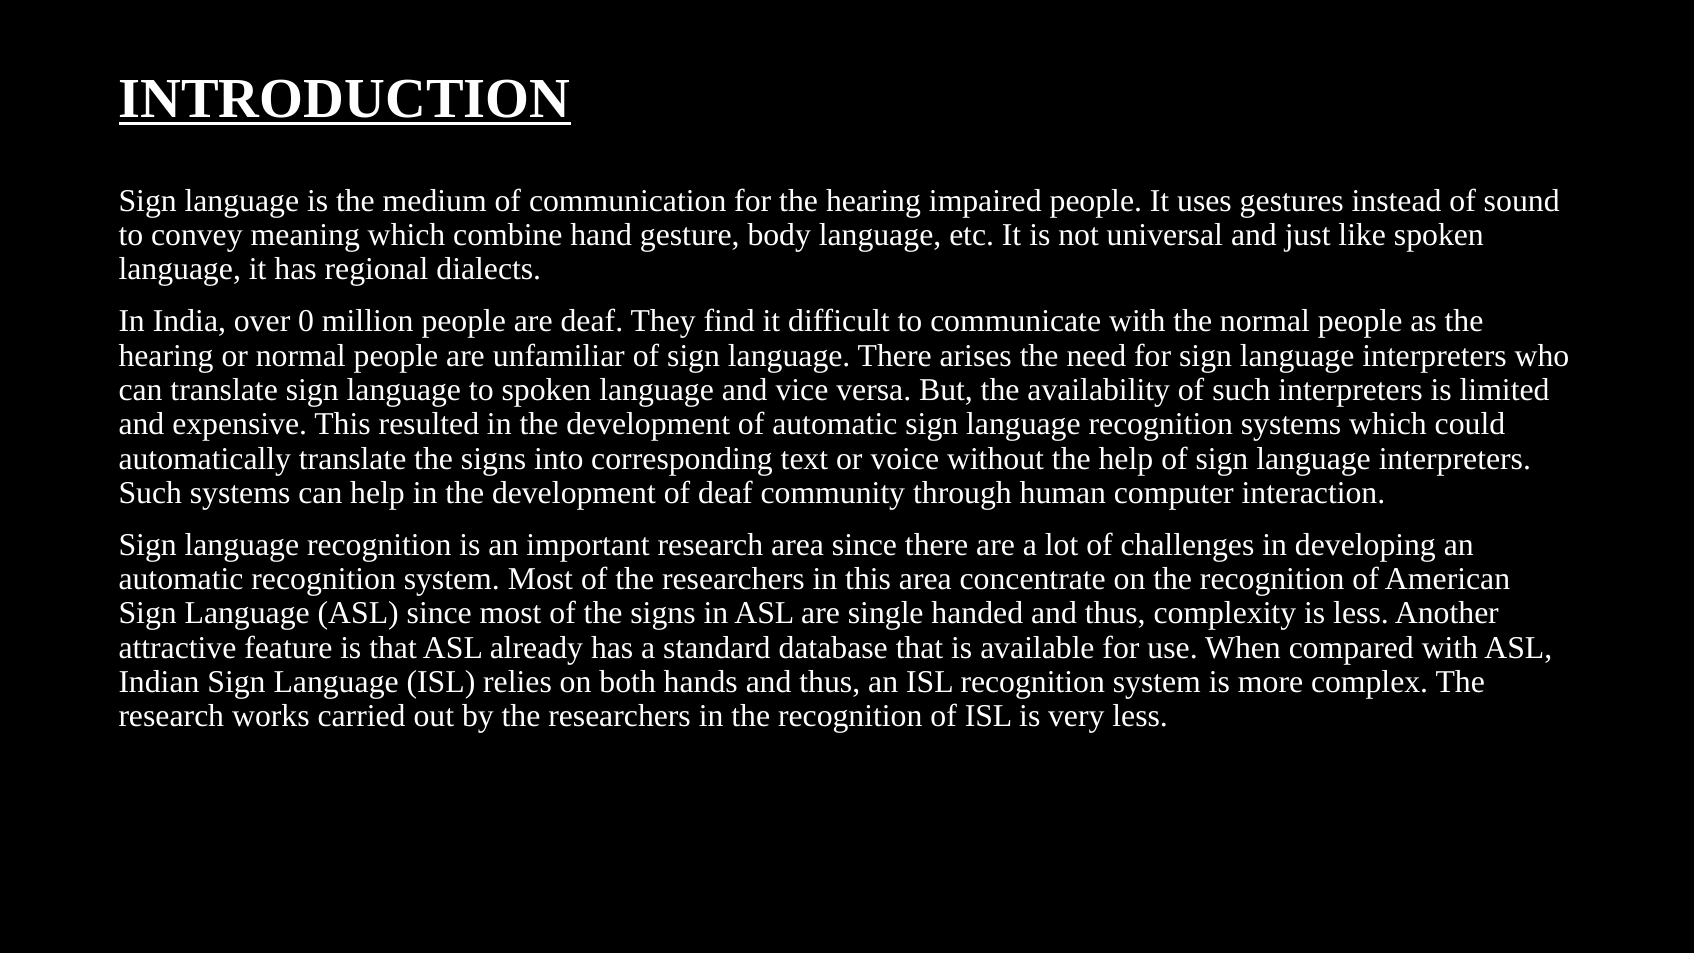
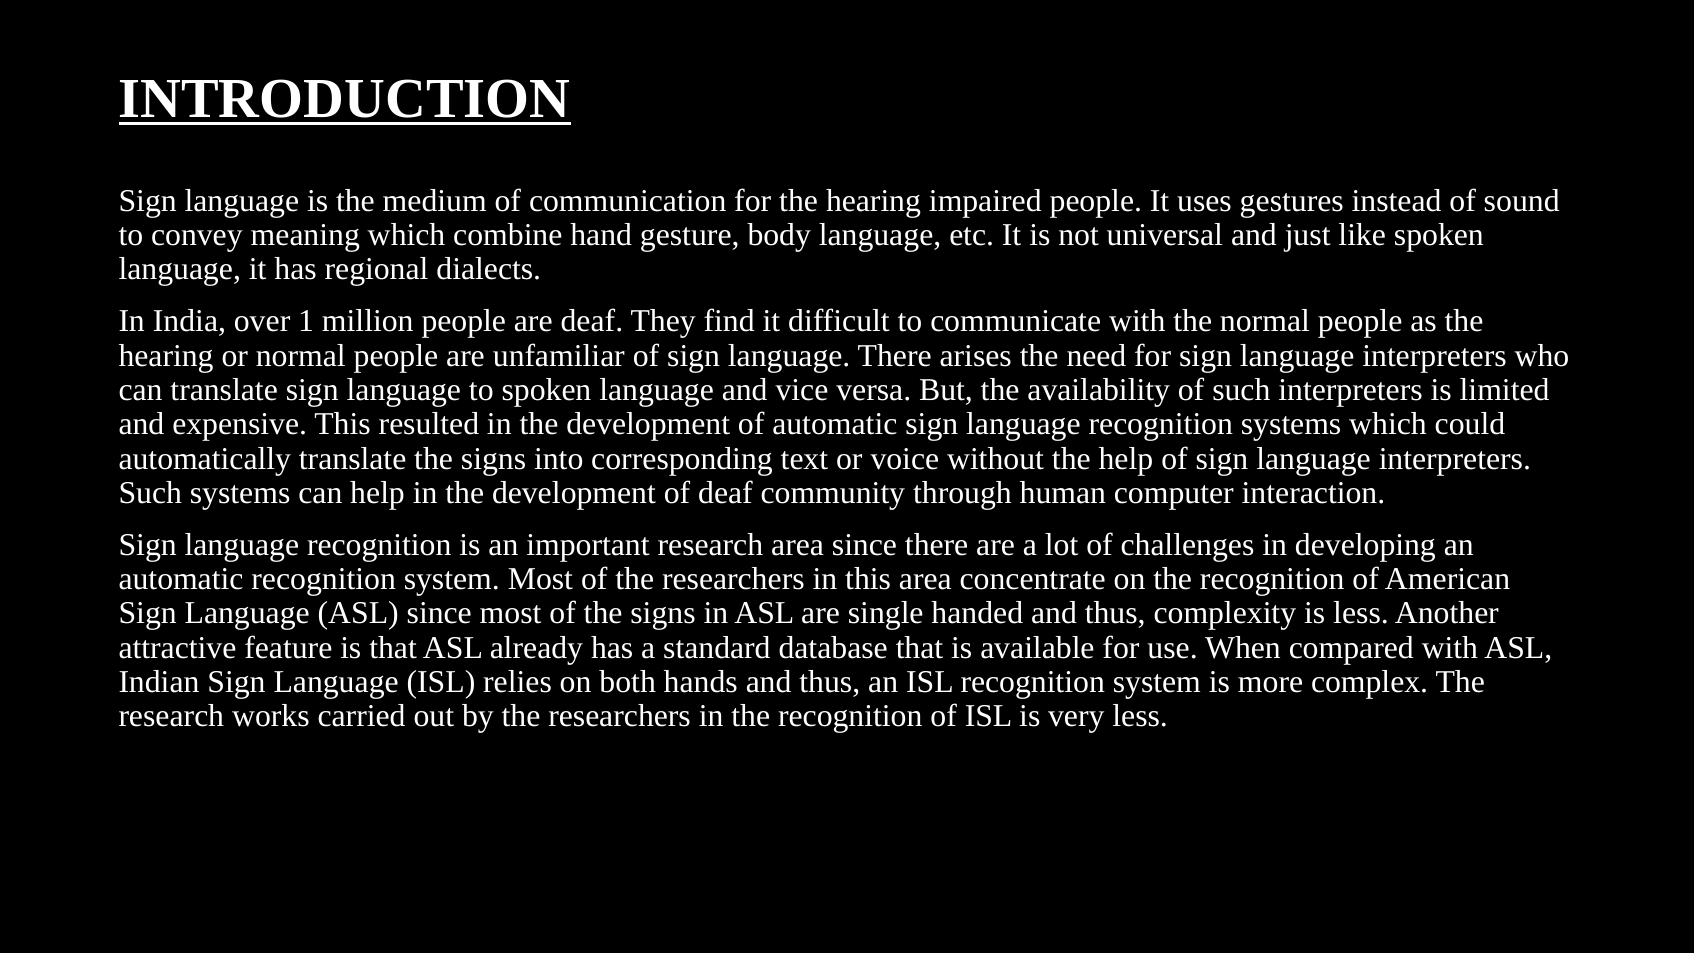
0: 0 -> 1
